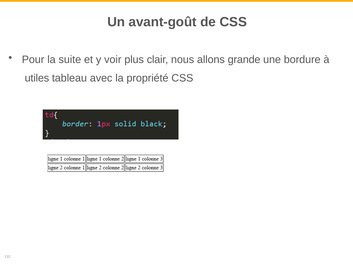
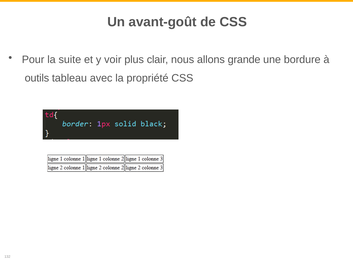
utiles: utiles -> outils
